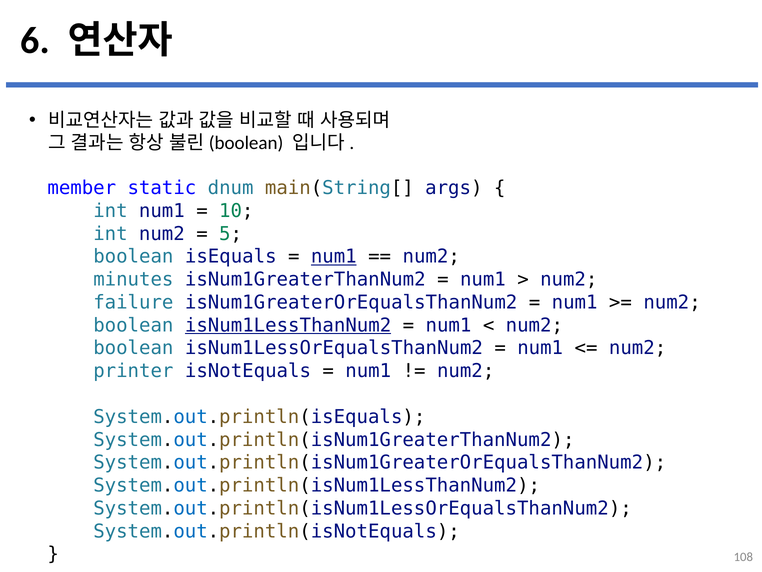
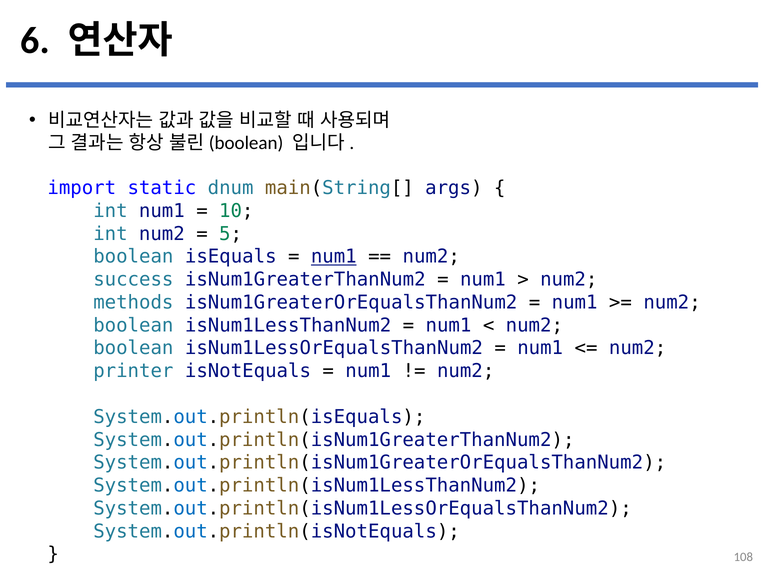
member: member -> import
minutes: minutes -> success
failure: failure -> methods
isNum1LessThanNum2 underline: present -> none
